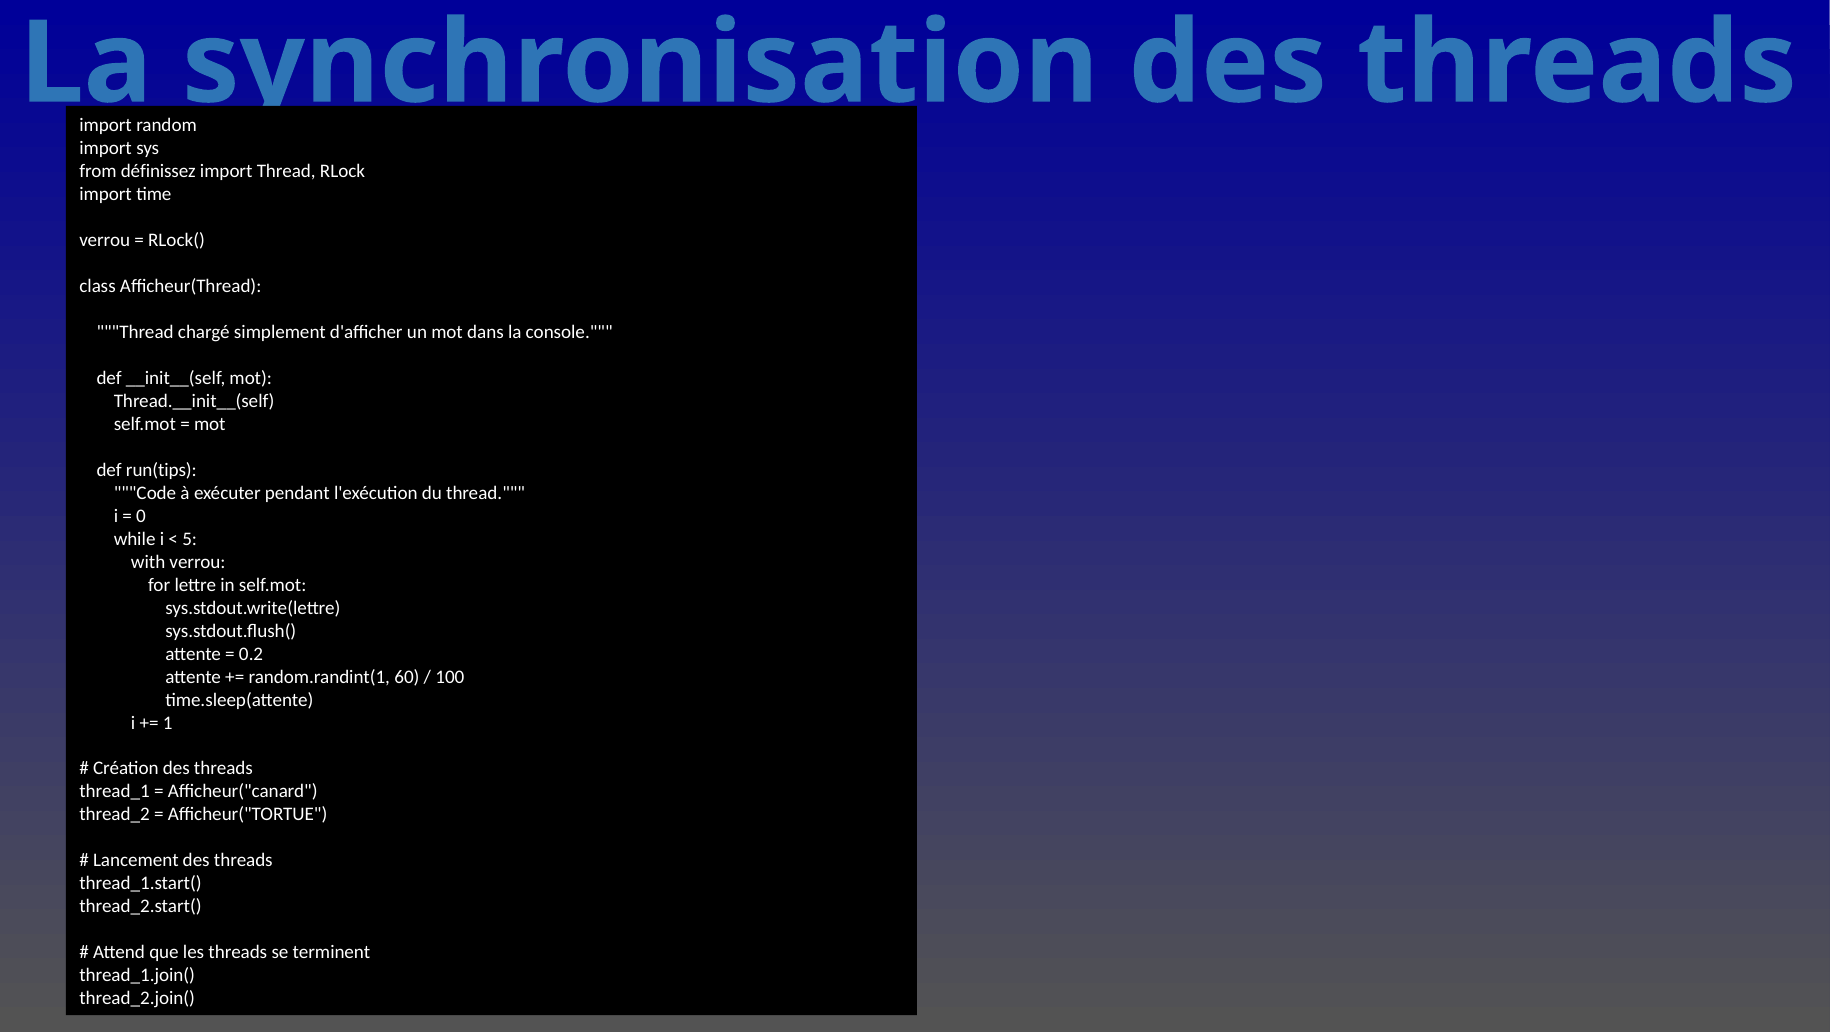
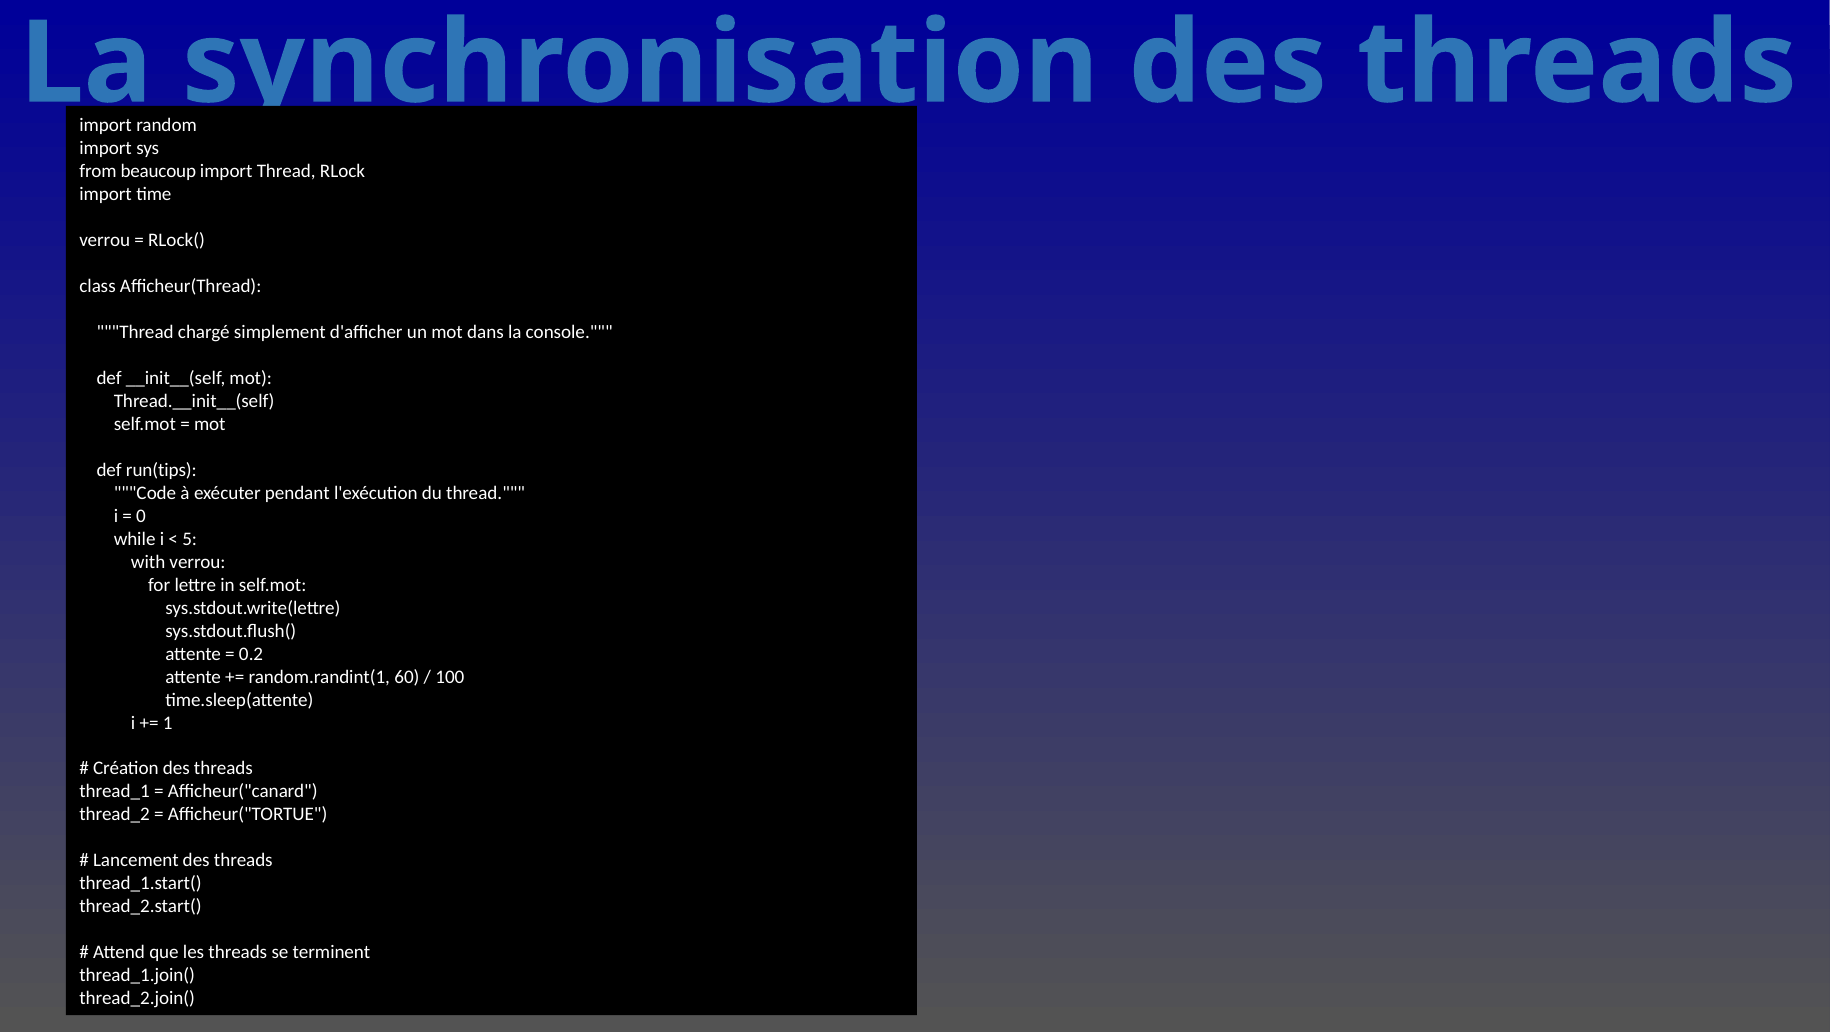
définissez: définissez -> beaucoup
